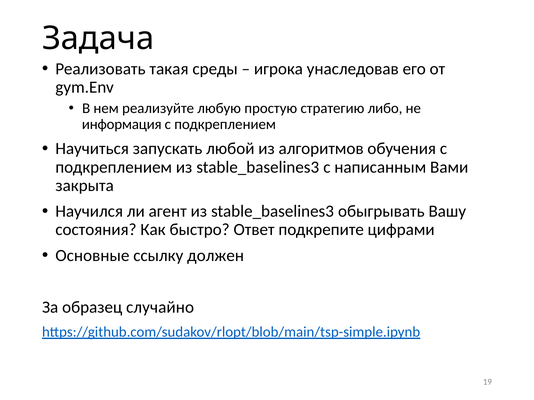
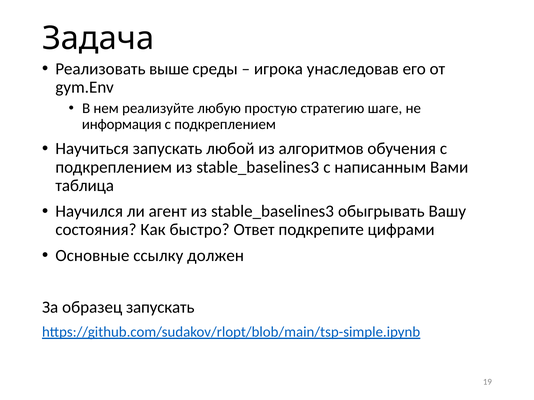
такая: такая -> выше
либо: либо -> шаге
закрыта: закрыта -> таблица
образец случайно: случайно -> запускать
